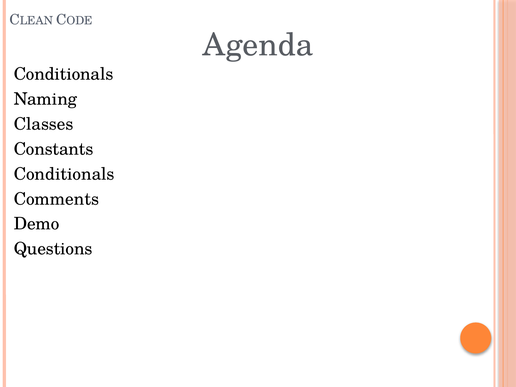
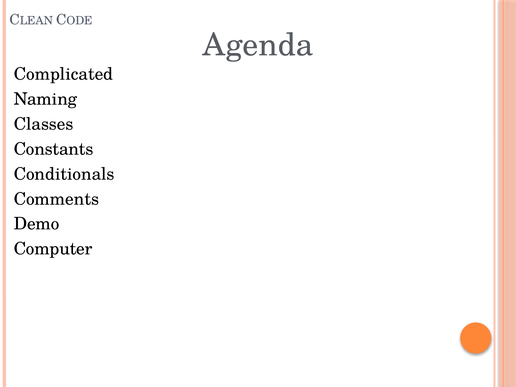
Conditionals at (64, 74): Conditionals -> Complicated
Questions: Questions -> Computer
